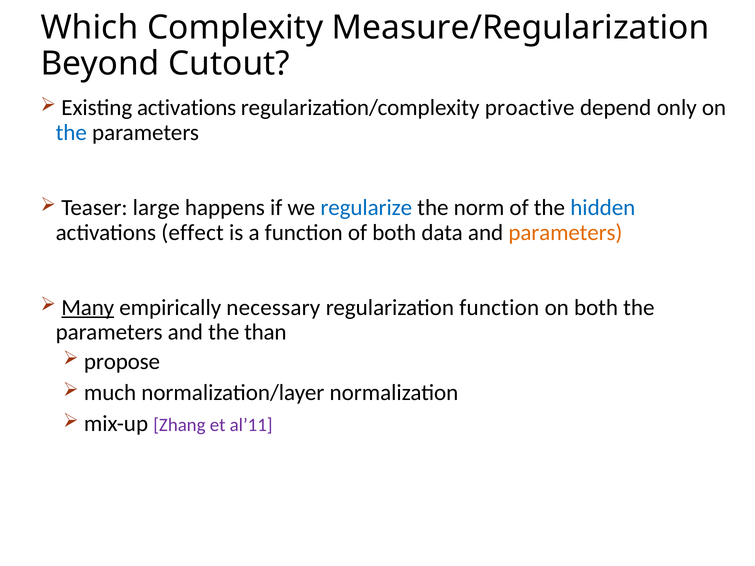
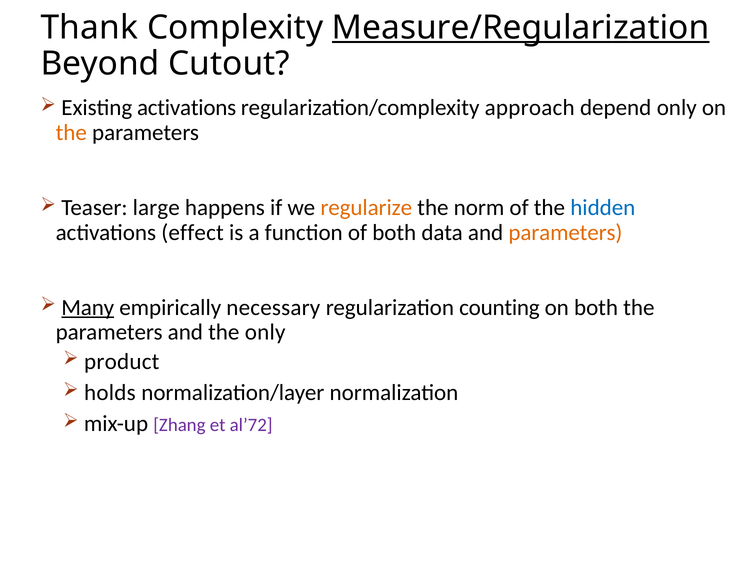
Which: Which -> Thank
Measure/Regularization underline: none -> present
proactive: proactive -> approach
the at (71, 133) colour: blue -> orange
regularize colour: blue -> orange
regularization function: function -> counting
the than: than -> only
propose: propose -> product
much: much -> holds
al’11: al’11 -> al’72
